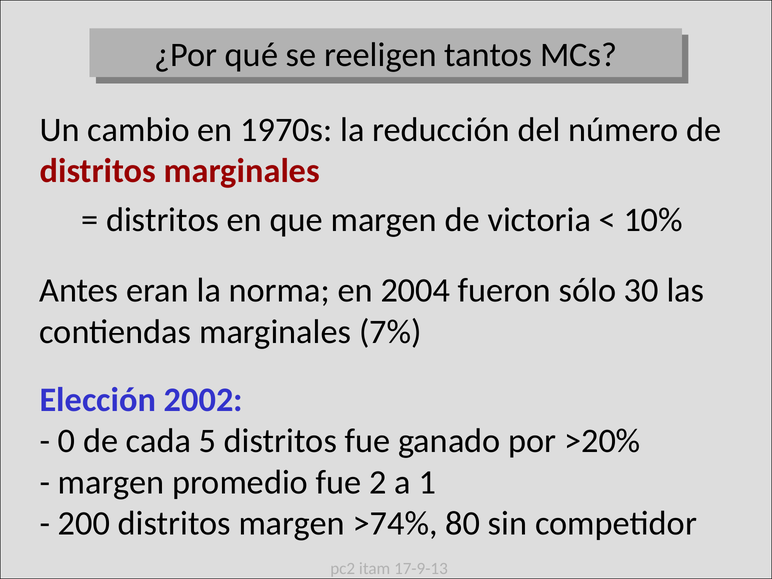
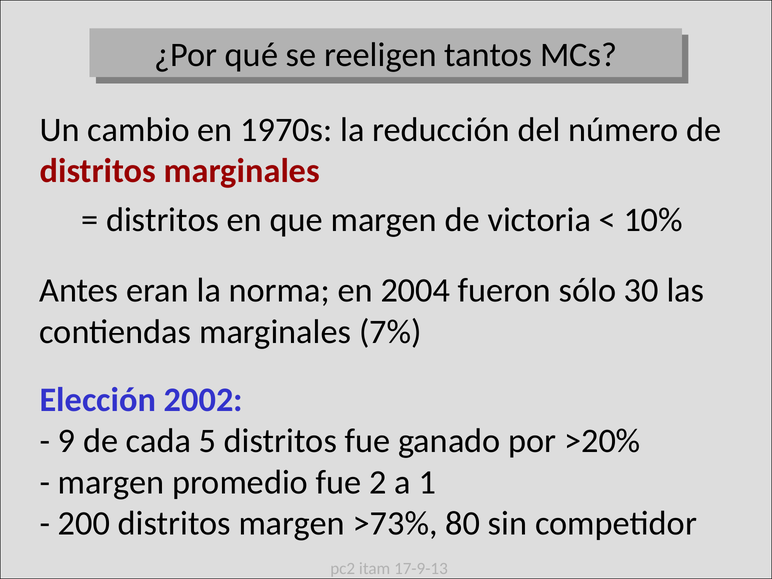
0: 0 -> 9
>74%: >74% -> >73%
